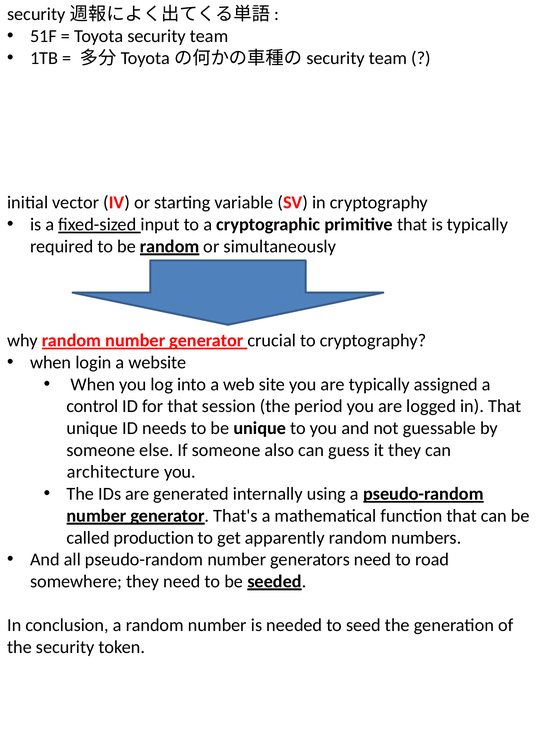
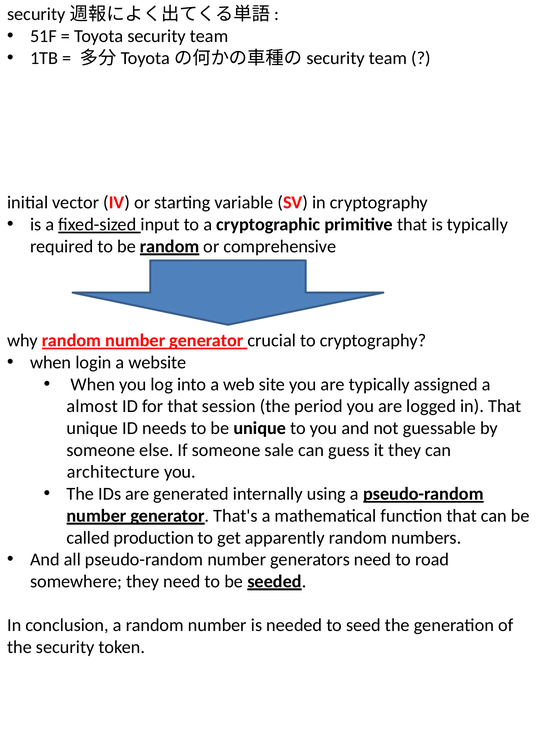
simultaneously: simultaneously -> comprehensive
control: control -> almost
also: also -> sale
